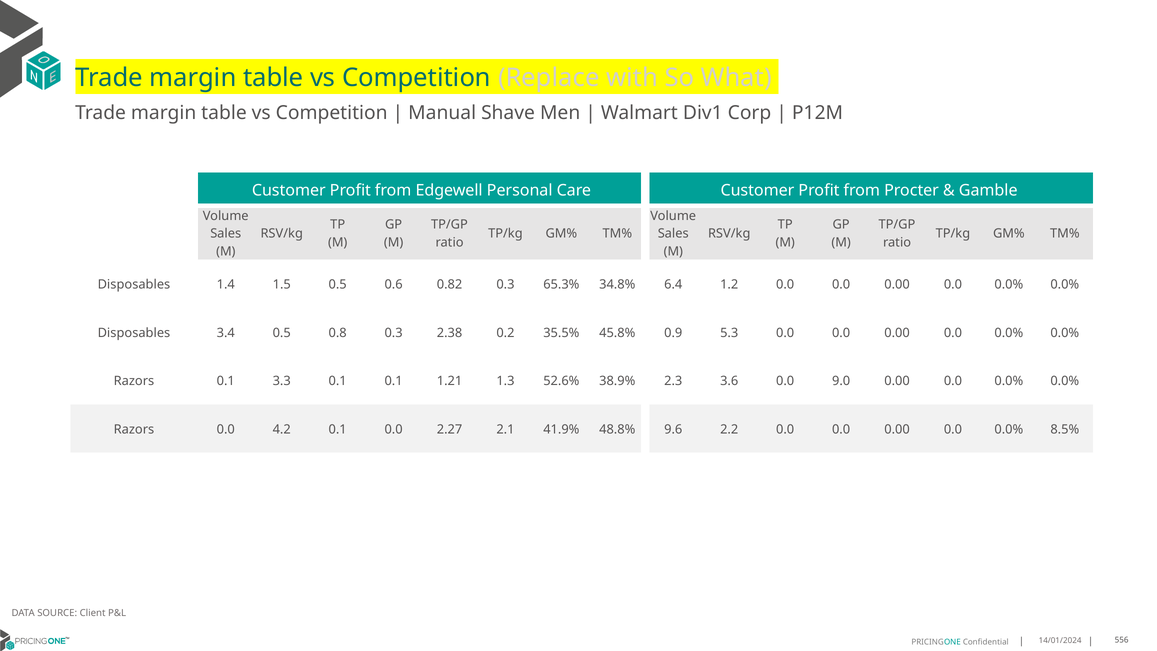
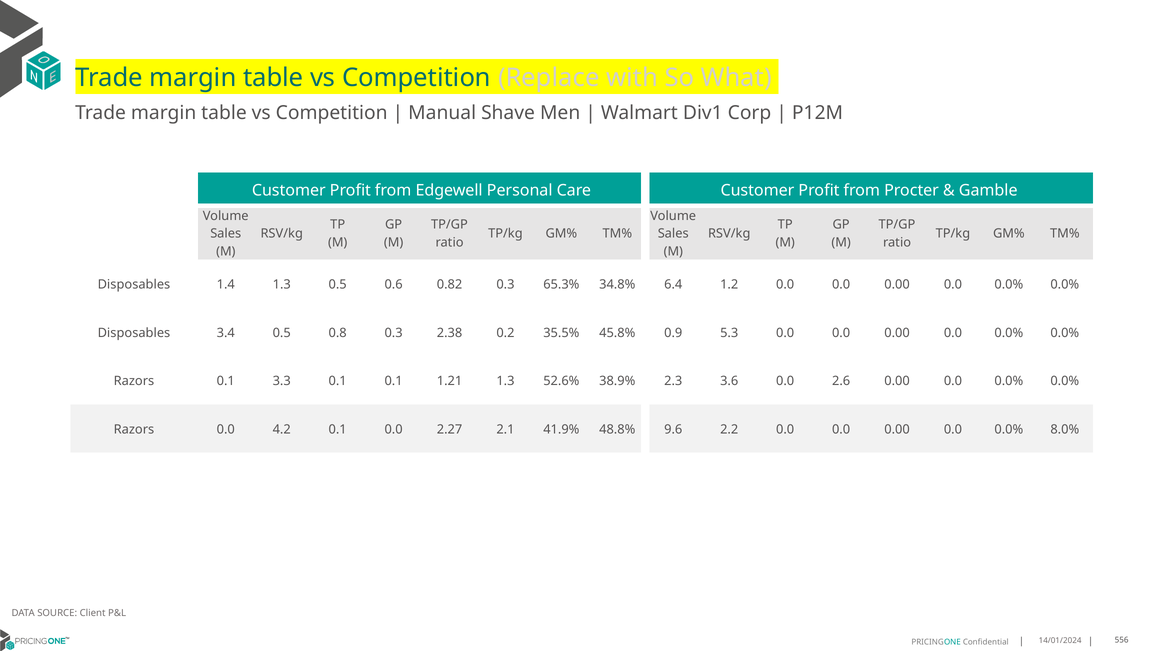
1.4 1.5: 1.5 -> 1.3
9.0: 9.0 -> 2.6
8.5%: 8.5% -> 8.0%
